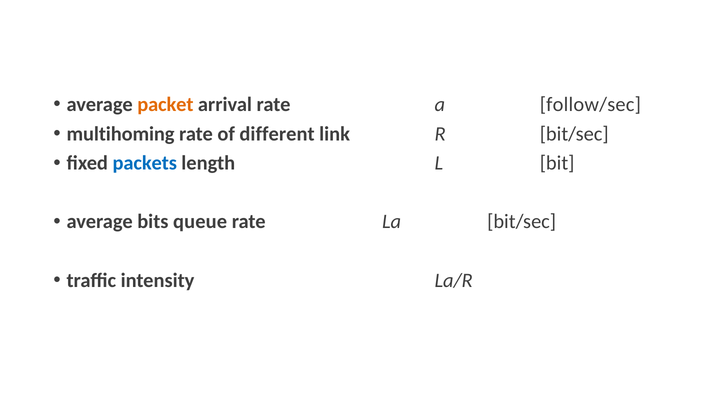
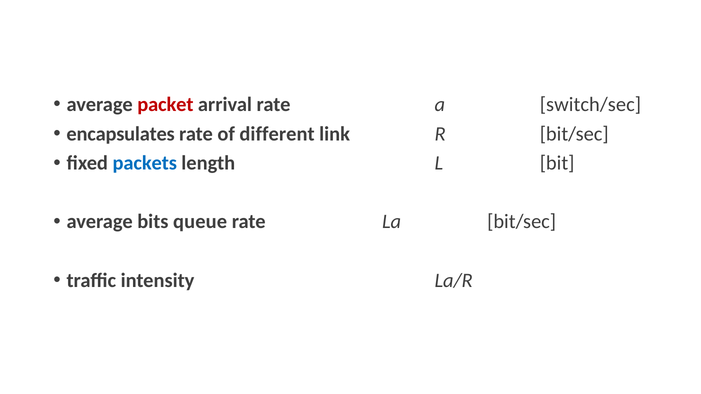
packet colour: orange -> red
follow/sec: follow/sec -> switch/sec
multihoming: multihoming -> encapsulates
